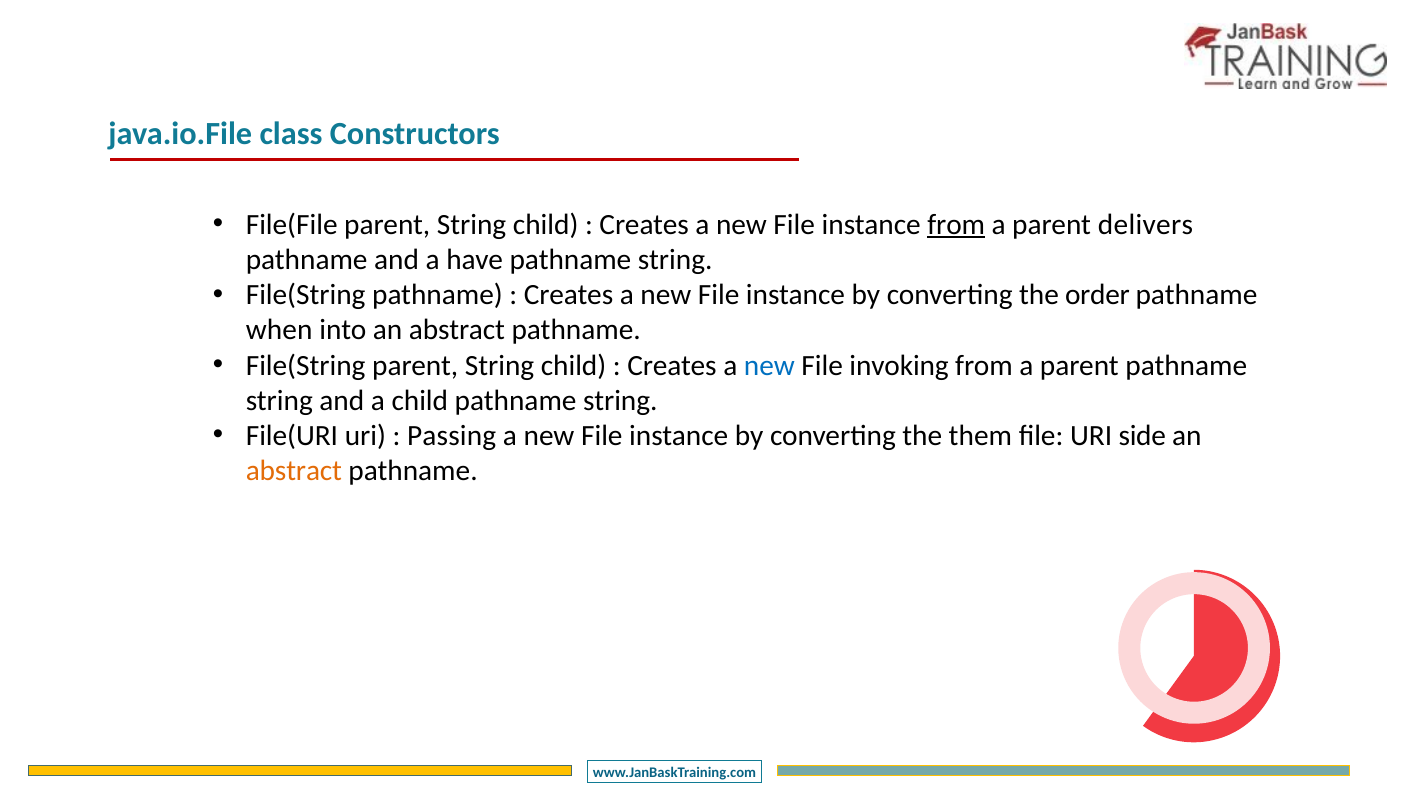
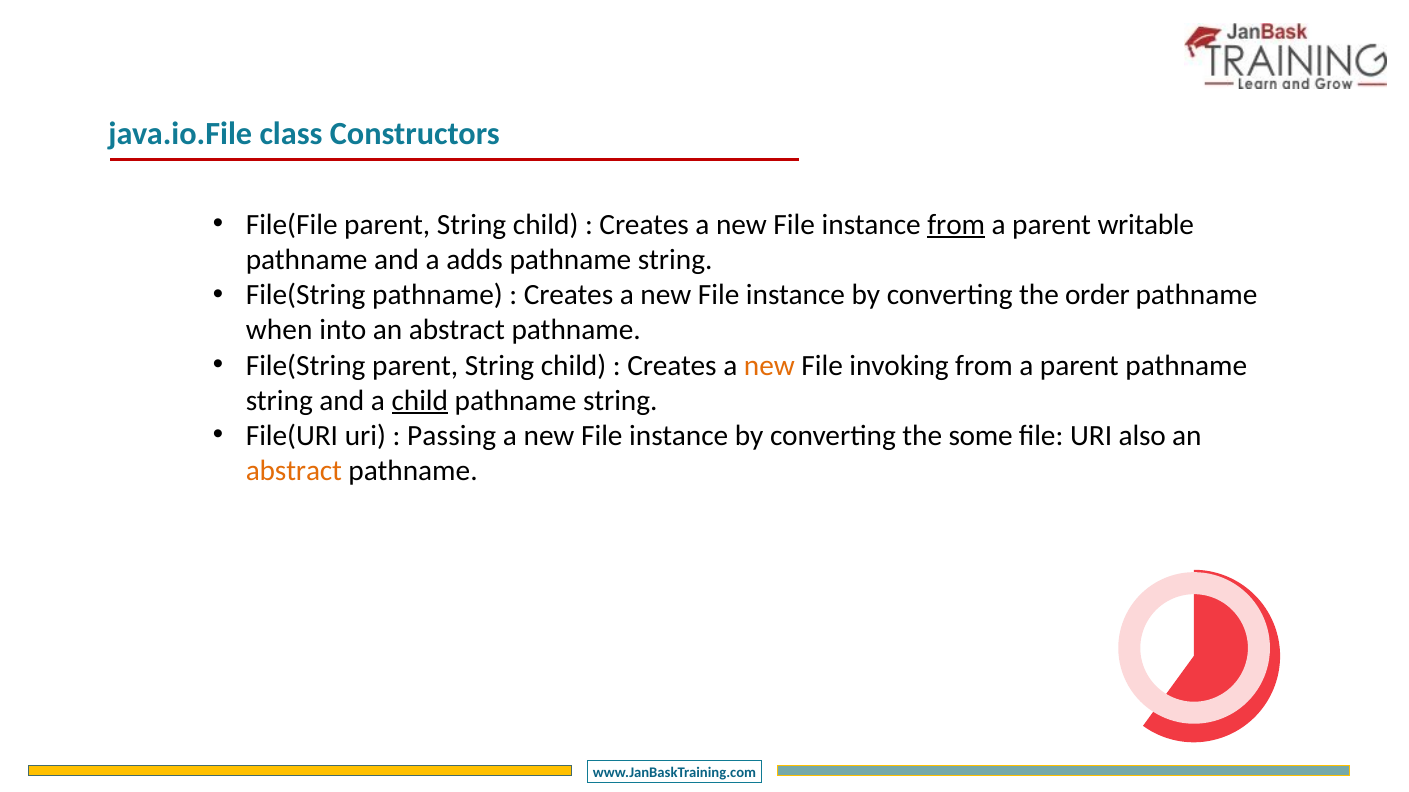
delivers: delivers -> writable
have: have -> adds
new at (769, 366) colour: blue -> orange
child at (420, 401) underline: none -> present
them: them -> some
side: side -> also
